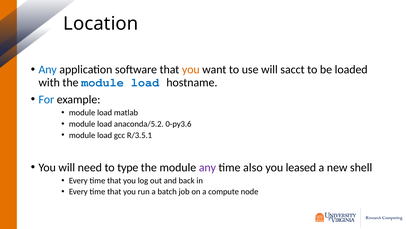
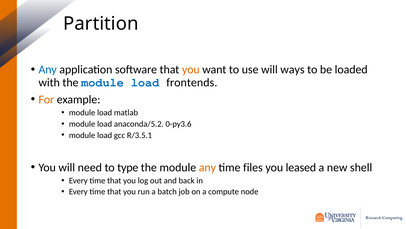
Location: Location -> Partition
sacct: sacct -> ways
hostname: hostname -> frontends
For colour: blue -> orange
any at (207, 167) colour: purple -> orange
also: also -> files
